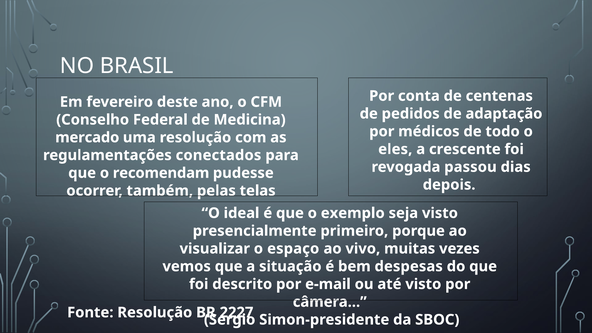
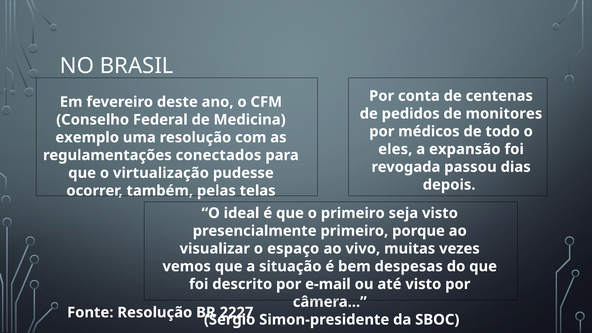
adaptação: adaptação -> monitores
mercado: mercado -> exemplo
crescente: crescente -> expansão
recomendam: recomendam -> virtualização
o exemplo: exemplo -> primeiro
